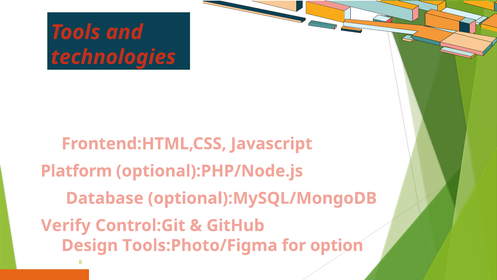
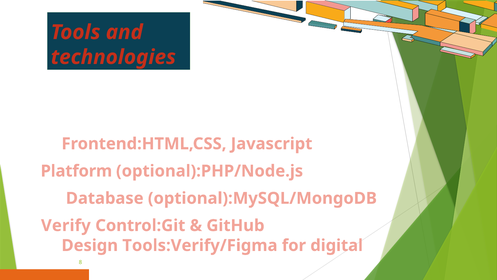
Tools:Photo/Figma: Tools:Photo/Figma -> Tools:Verify/Figma
option: option -> digital
